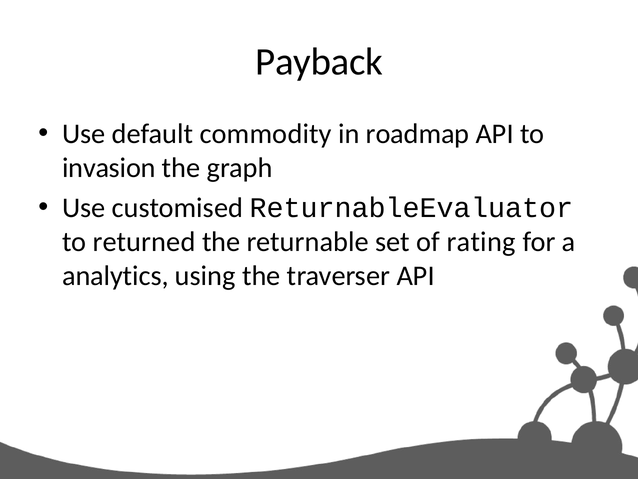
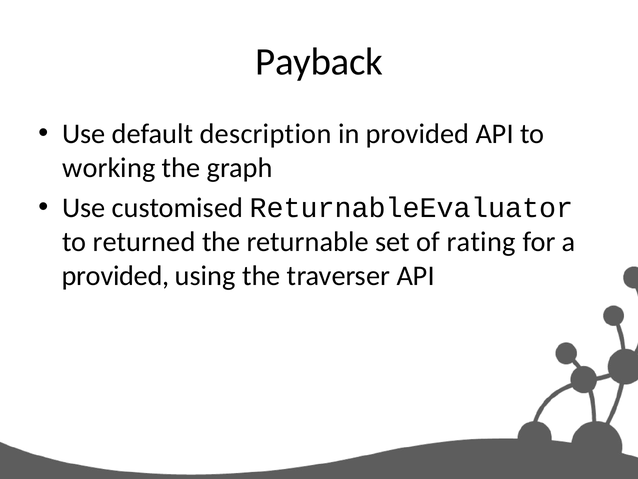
commodity: commodity -> description
in roadmap: roadmap -> provided
invasion: invasion -> working
analytics at (115, 276): analytics -> provided
